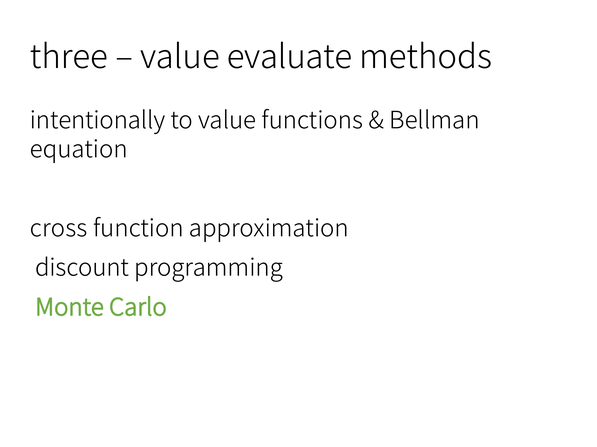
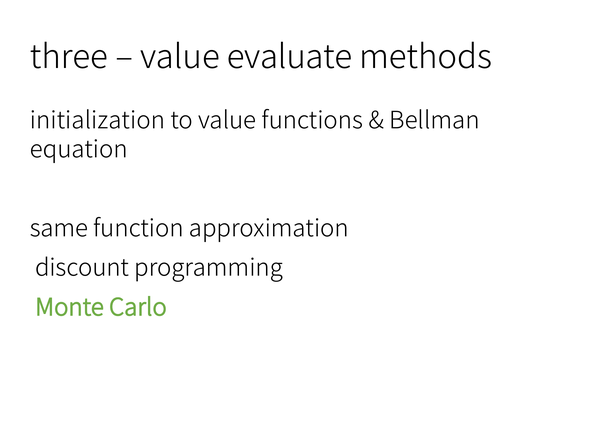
intentionally: intentionally -> initialization
cross: cross -> same
